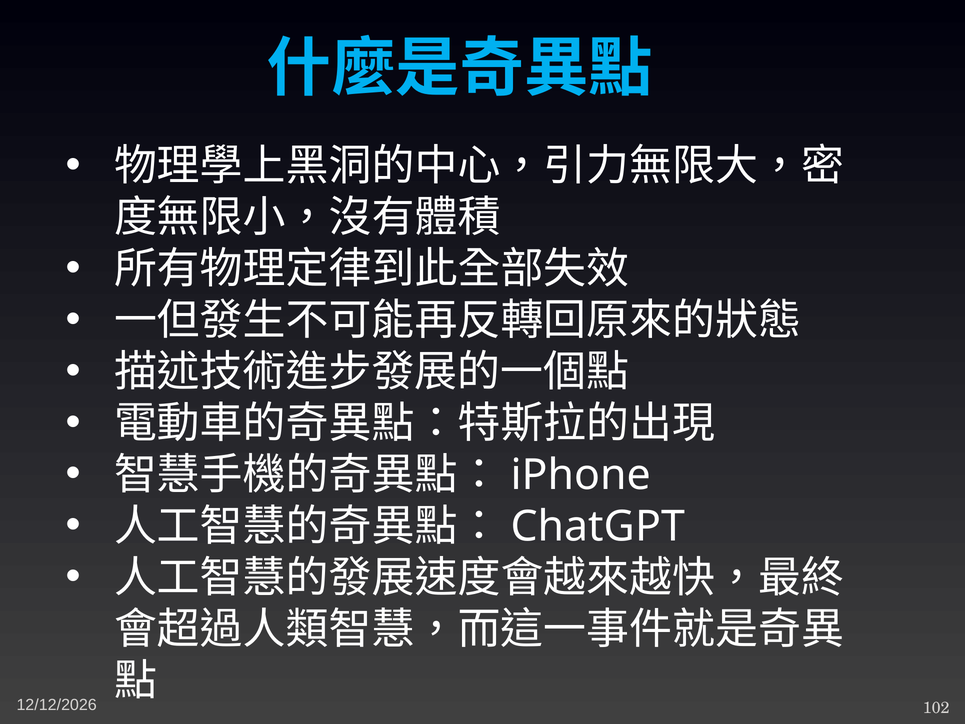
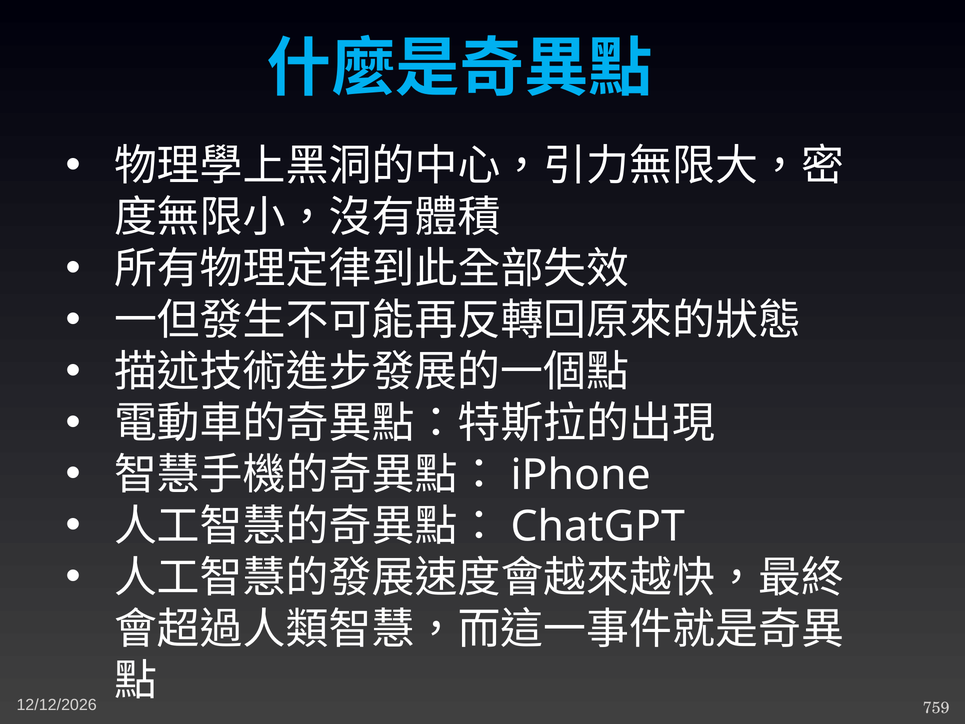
102: 102 -> 759
